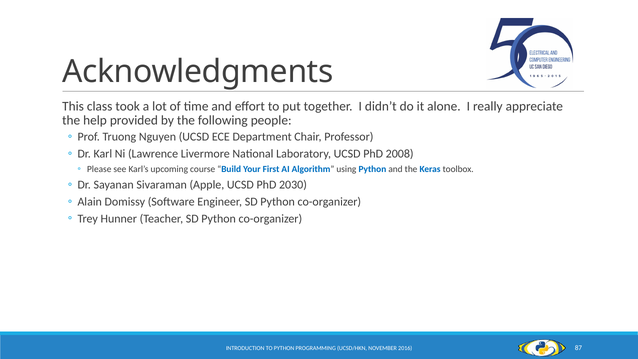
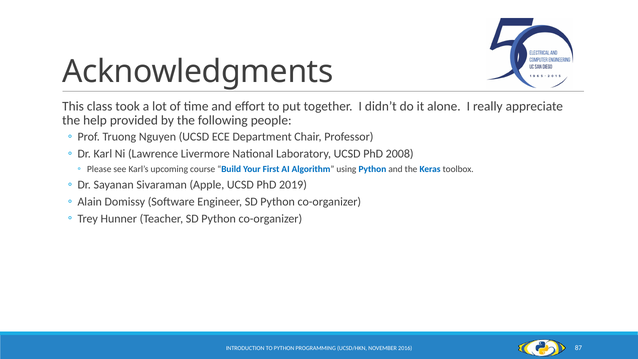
2030: 2030 -> 2019
